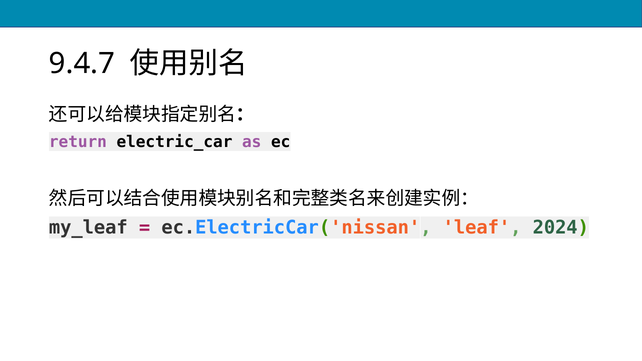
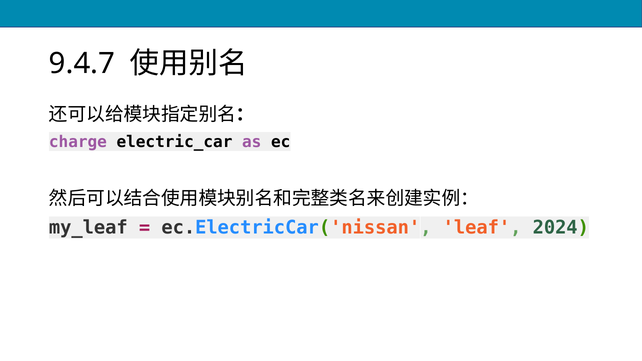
return: return -> charge
